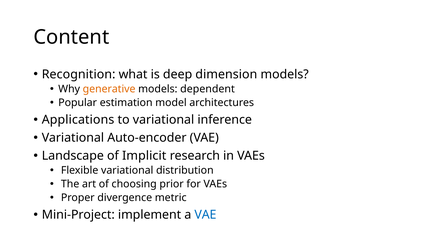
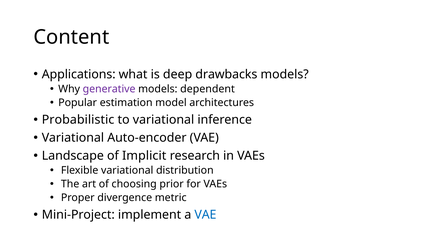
Recognition: Recognition -> Applications
dimension: dimension -> drawbacks
generative colour: orange -> purple
Applications: Applications -> Probabilistic
